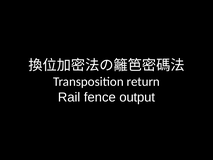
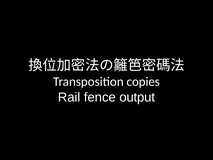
return: return -> copies
